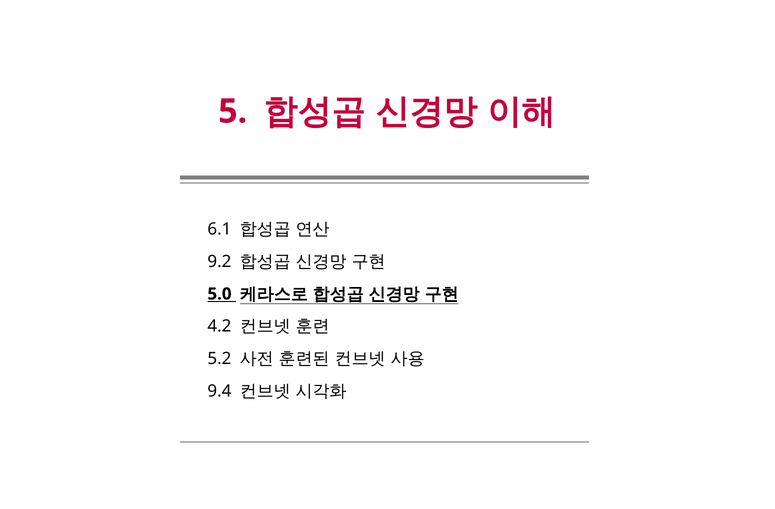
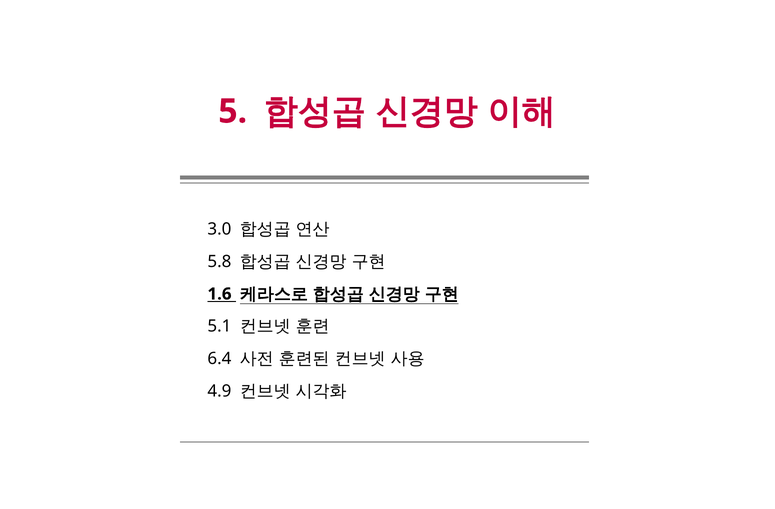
6.1: 6.1 -> 3.0
9.2: 9.2 -> 5.8
5.0: 5.0 -> 1.6
4.2: 4.2 -> 5.1
5.2: 5.2 -> 6.4
9.4: 9.4 -> 4.9
